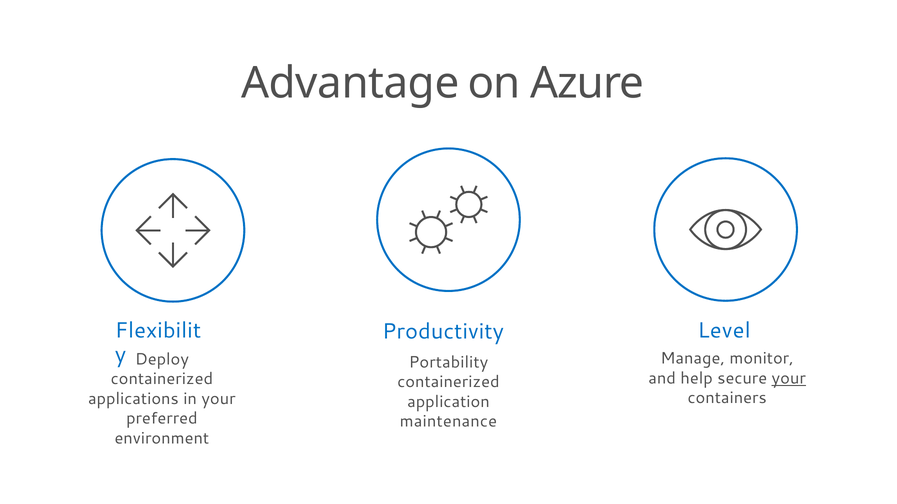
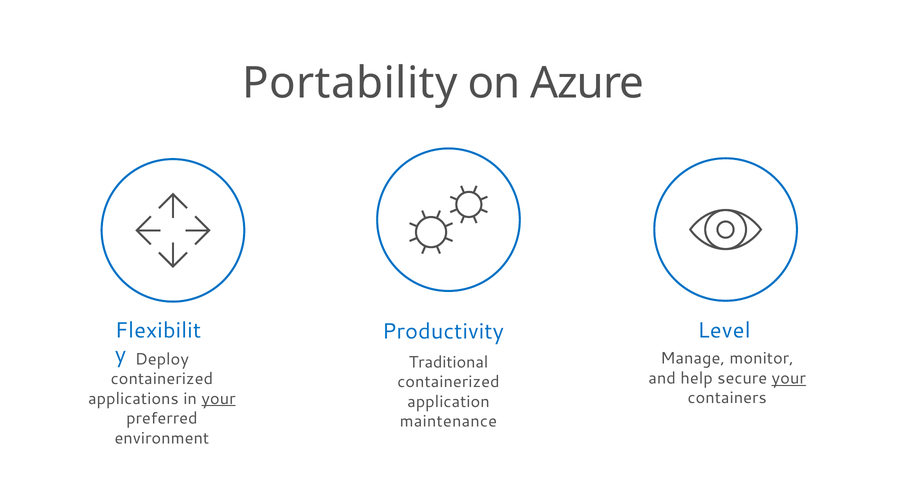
Advantage: Advantage -> Portability
Portability: Portability -> Traditional
your at (219, 399) underline: none -> present
